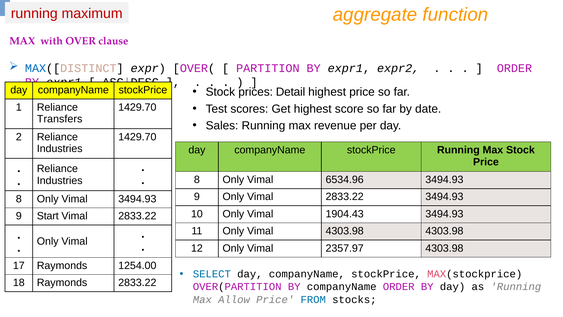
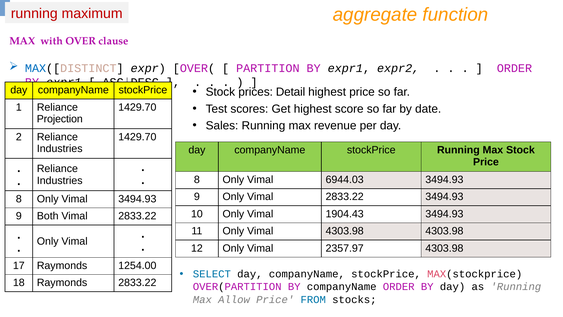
Transfers: Transfers -> Projection
6534.96: 6534.96 -> 6944.03
Start: Start -> Both
